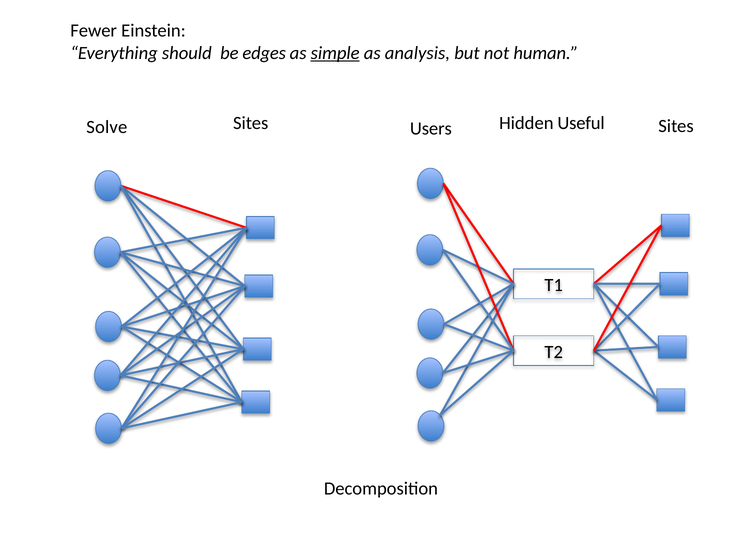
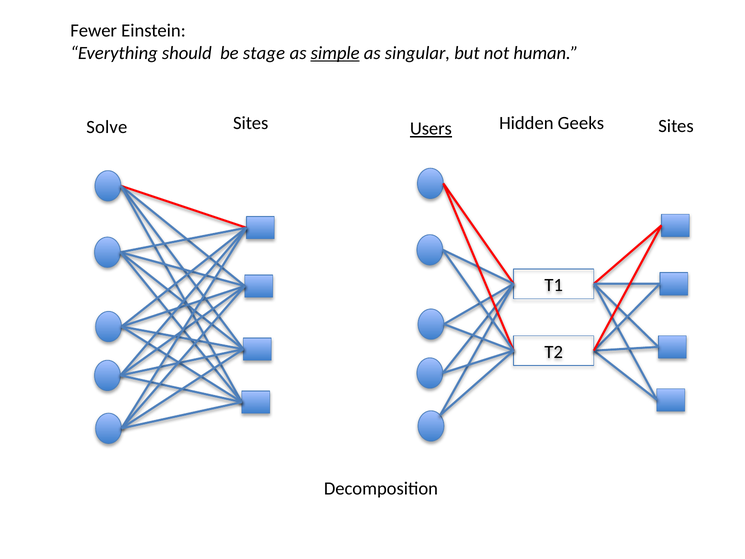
edges: edges -> stage
analysis: analysis -> singular
Useful: Useful -> Geeks
Users underline: none -> present
